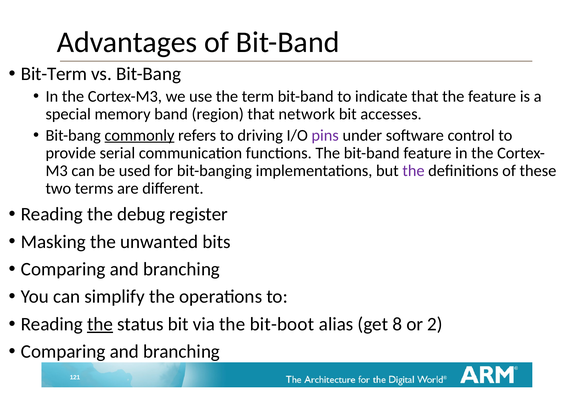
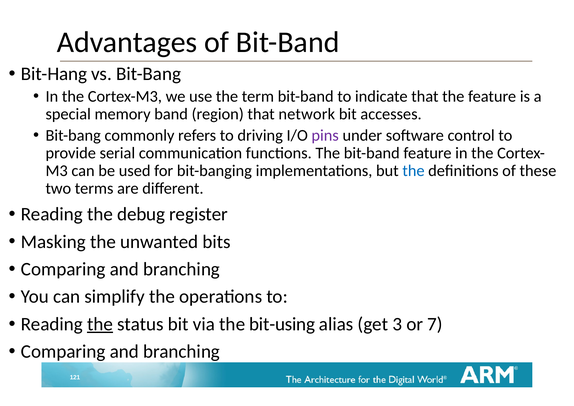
Bit-Term: Bit-Term -> Bit-Hang
commonly underline: present -> none
the at (414, 170) colour: purple -> blue
bit-boot: bit-boot -> bit-using
8: 8 -> 3
2: 2 -> 7
